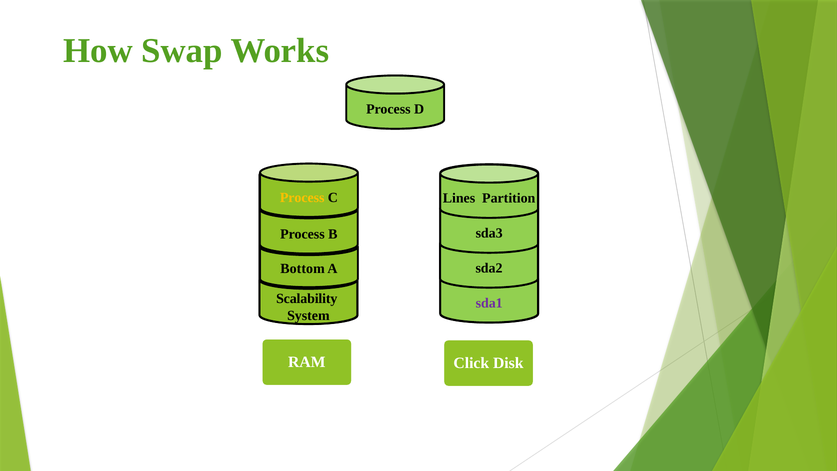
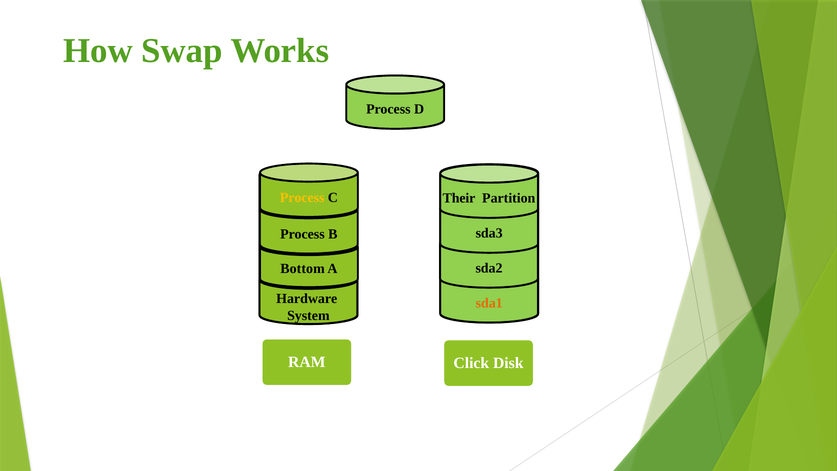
Lines: Lines -> Their
Scalability: Scalability -> Hardware
sda1 colour: purple -> orange
